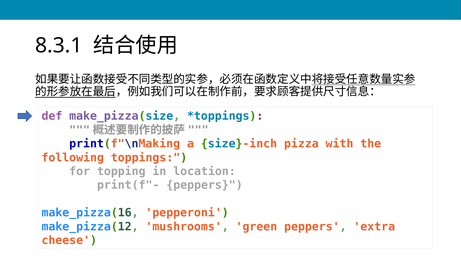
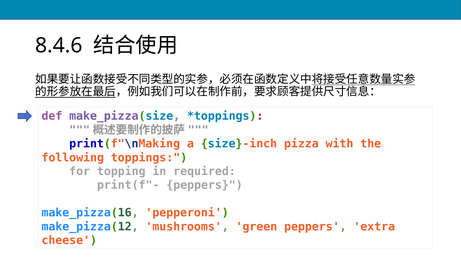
8.3.1: 8.3.1 -> 8.4.6
location: location -> required
